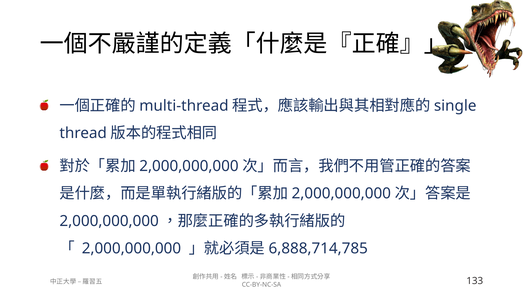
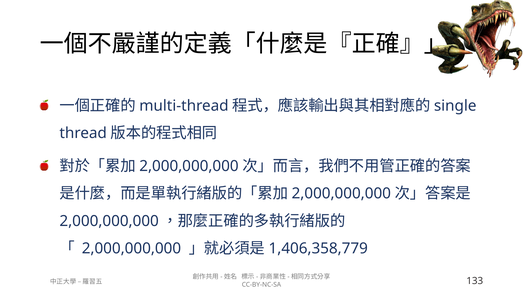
6,888,714,785: 6,888,714,785 -> 1,406,358,779
